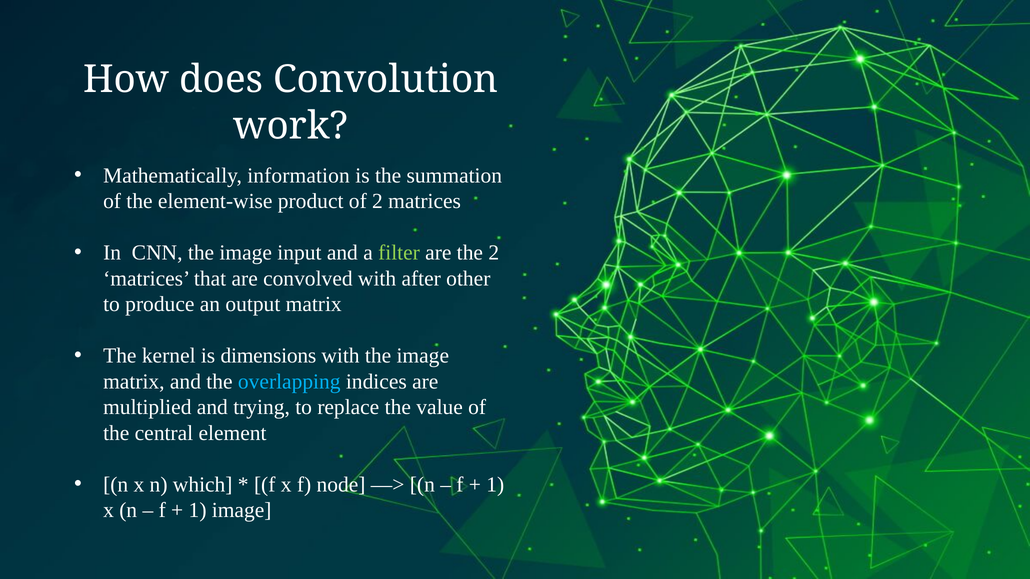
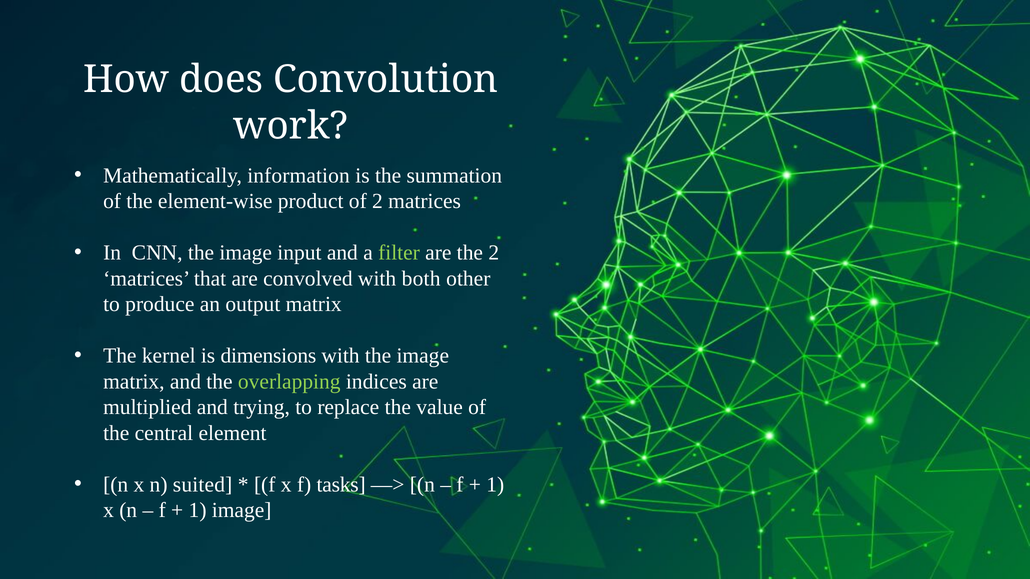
after: after -> both
overlapping colour: light blue -> light green
which: which -> suited
node: node -> tasks
